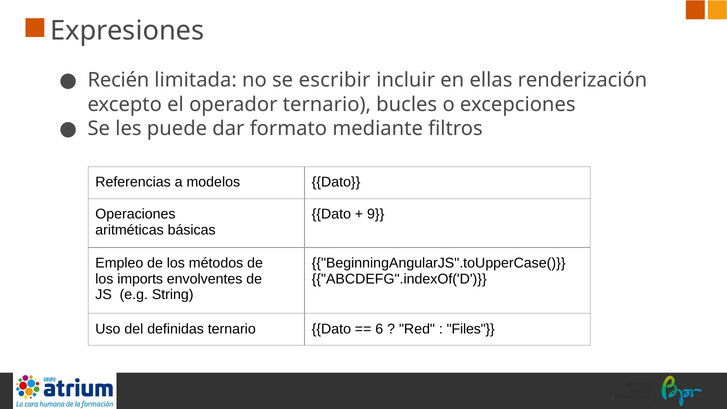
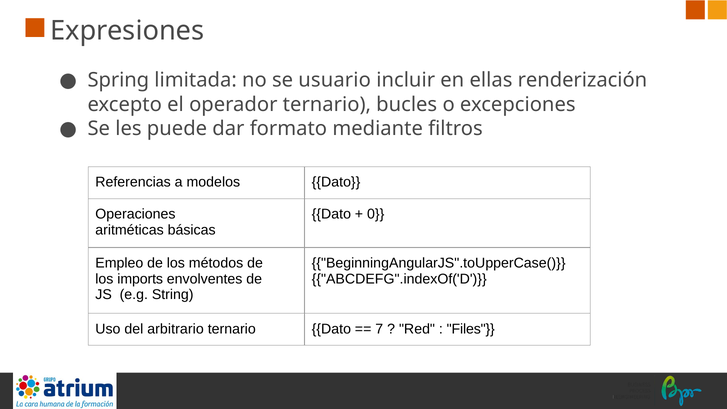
Recién: Recién -> Spring
escribir: escribir -> usuario
9: 9 -> 0
definidas: definidas -> arbitrario
6: 6 -> 7
